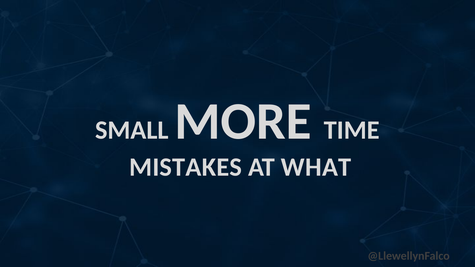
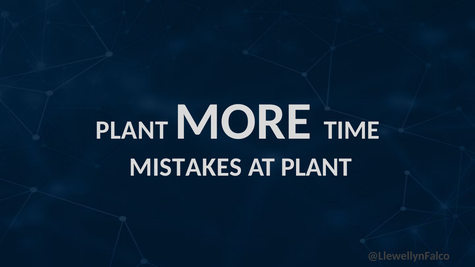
SMALL at (132, 130): SMALL -> PLANT
AT WHAT: WHAT -> PLANT
